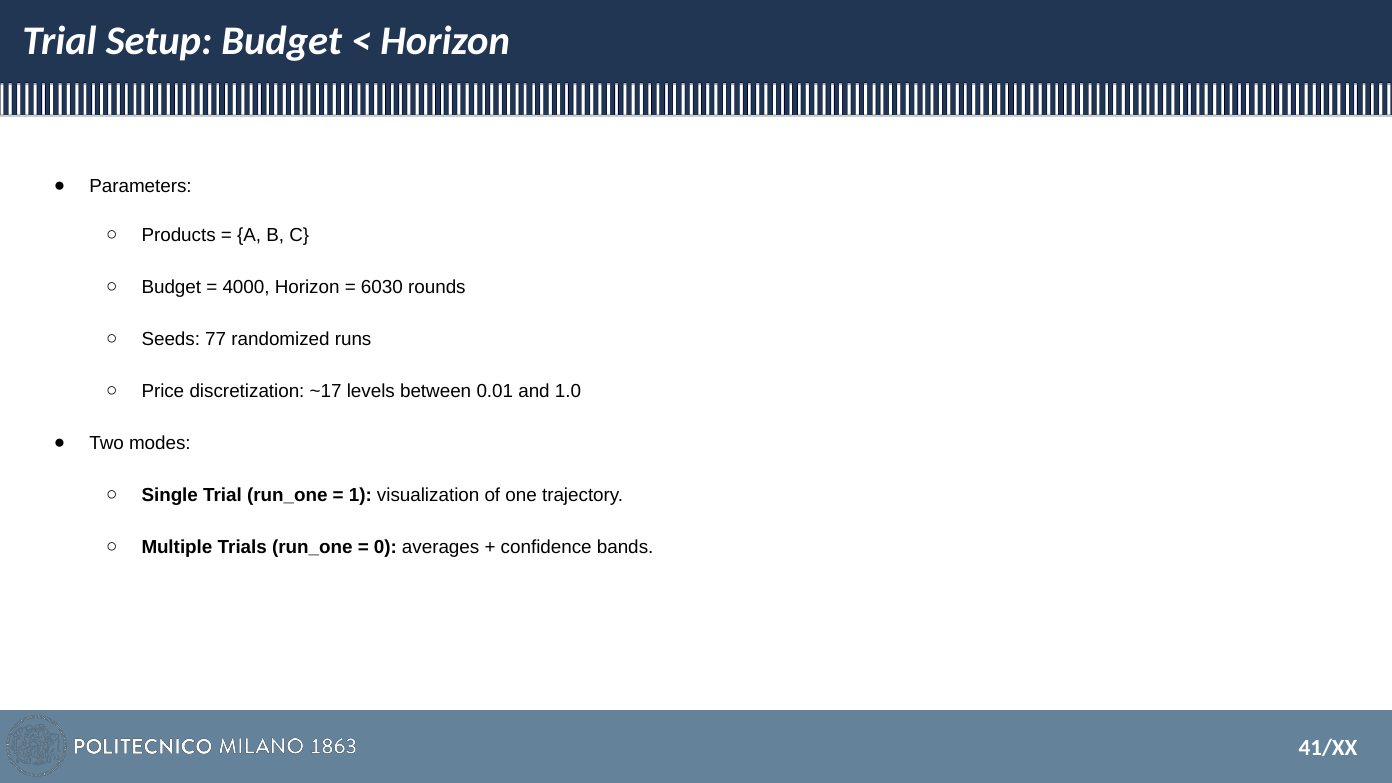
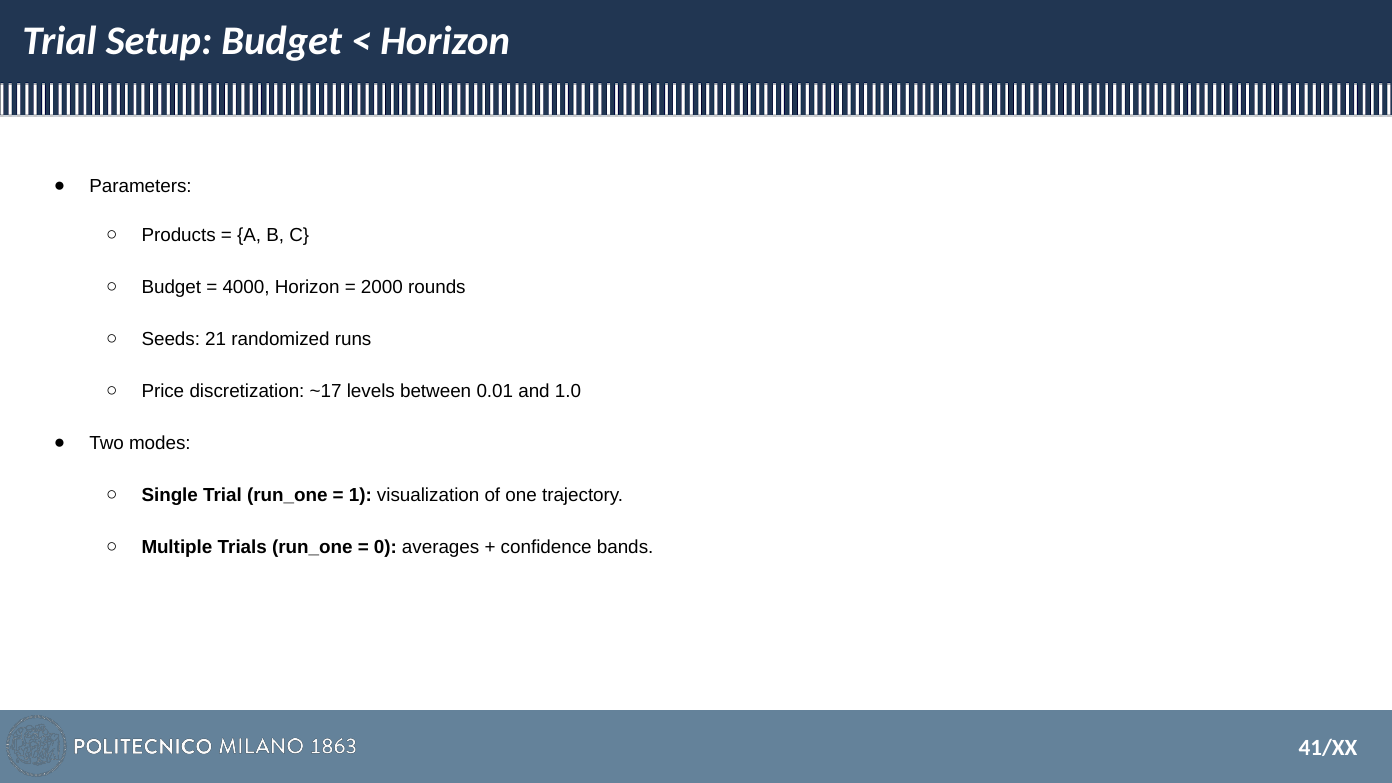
6030: 6030 -> 2000
77: 77 -> 21
